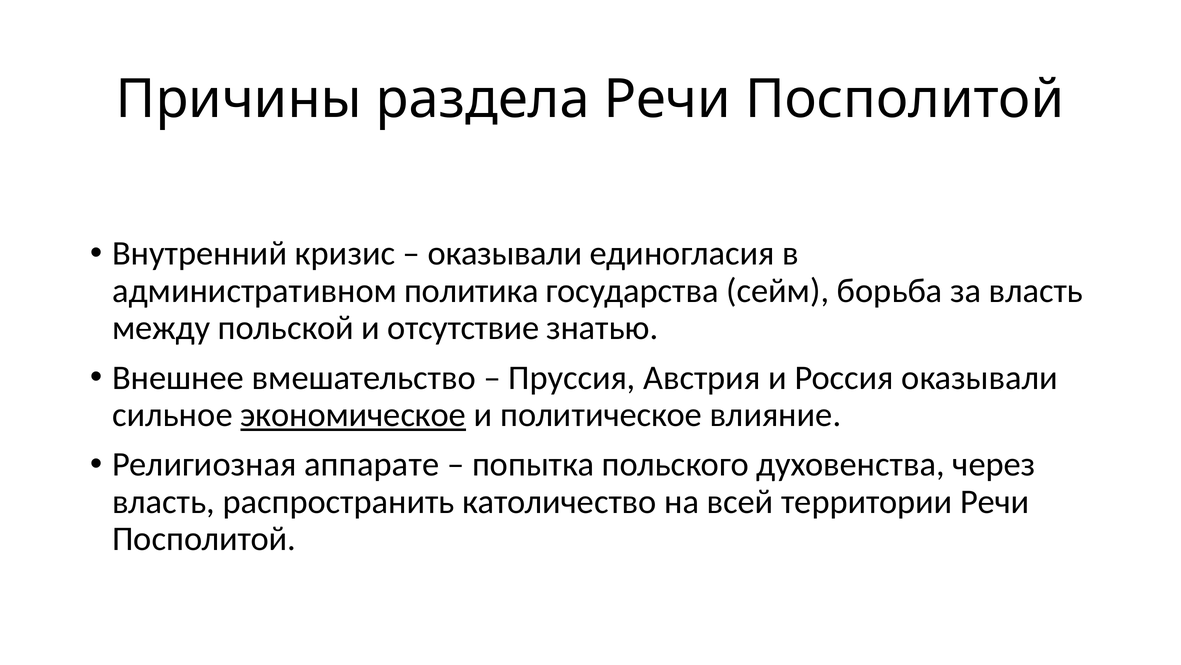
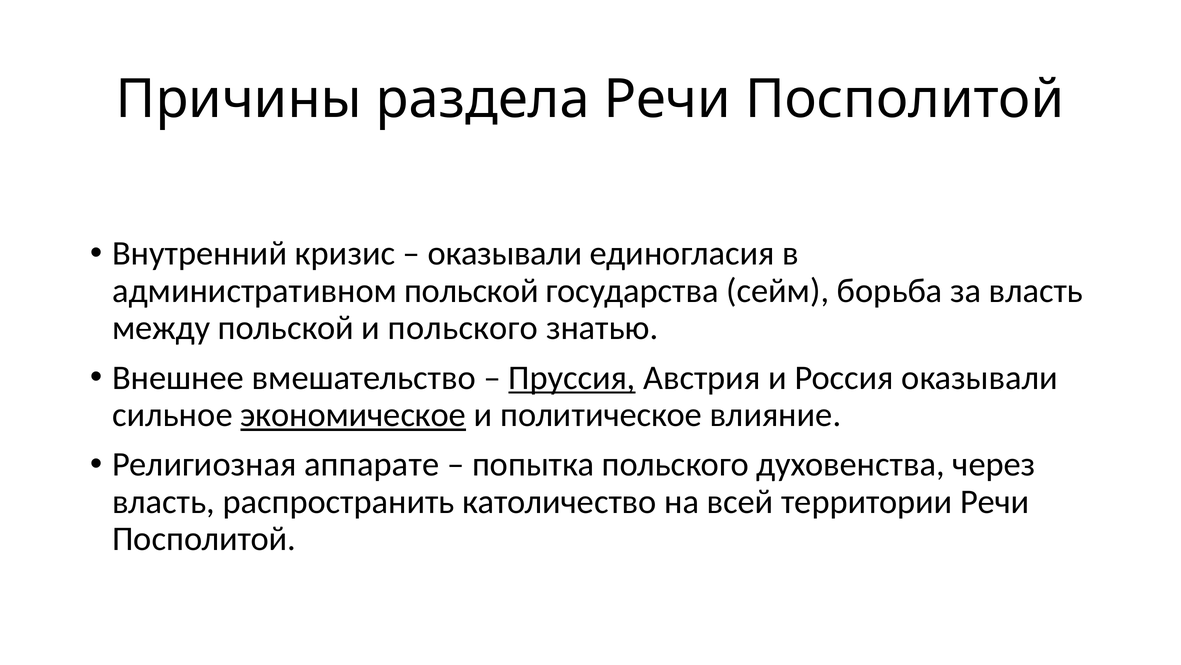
административном политика: политика -> польской
и отсутствие: отсутствие -> польского
Пруссия underline: none -> present
